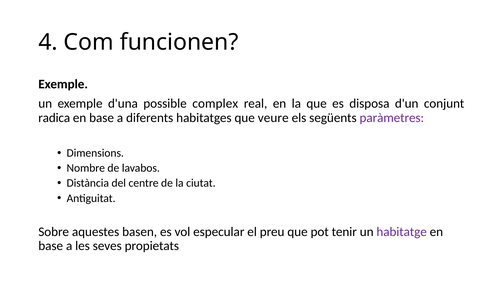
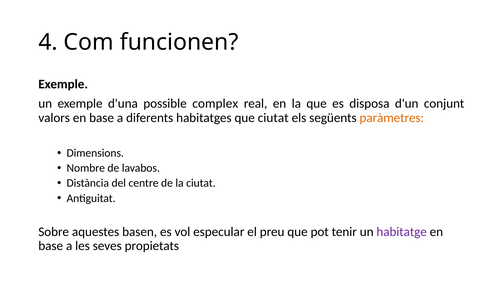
radica: radica -> valors
que veure: veure -> ciutat
paràmetres colour: purple -> orange
